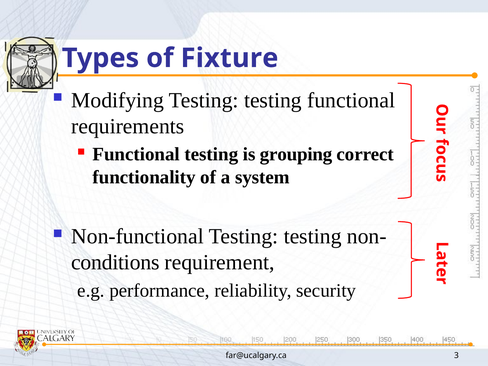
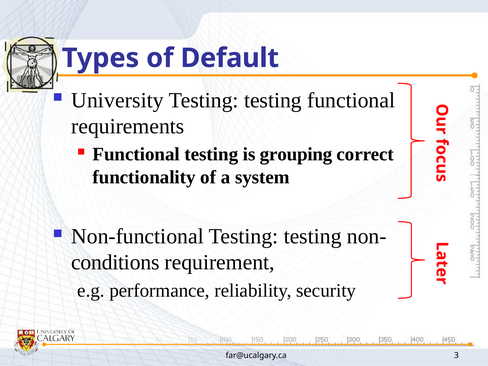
Fixture: Fixture -> Default
Modifying: Modifying -> University
